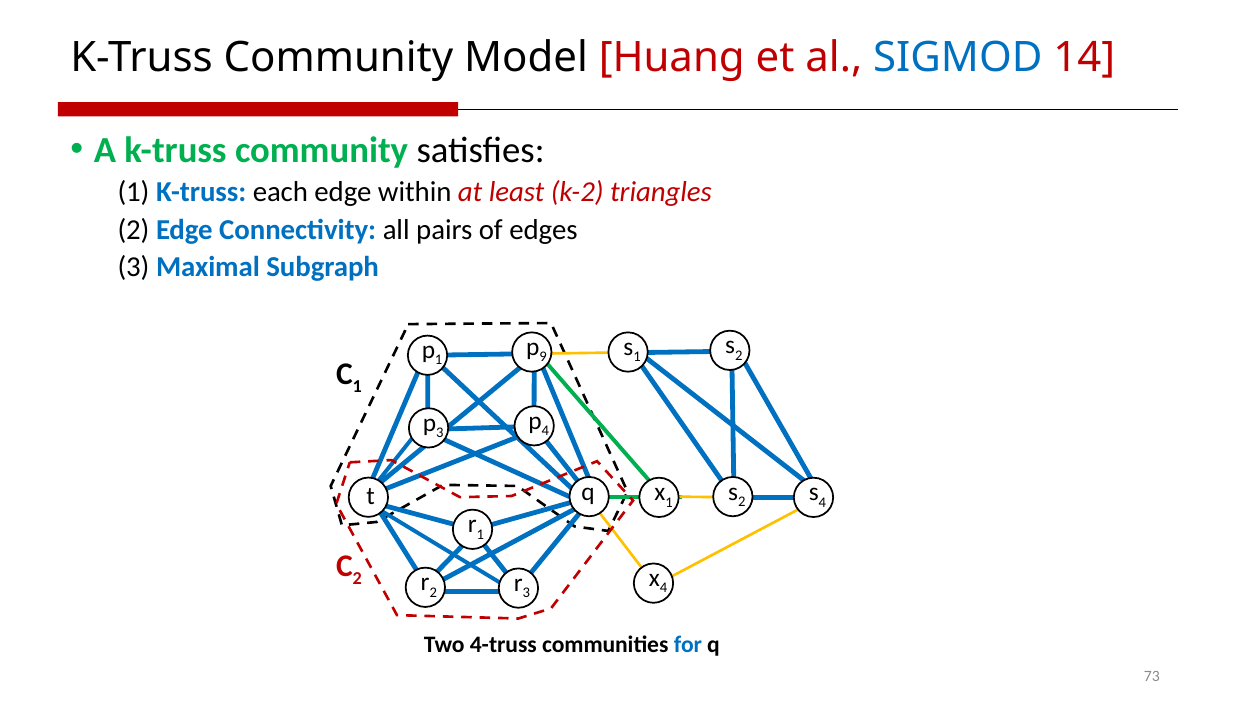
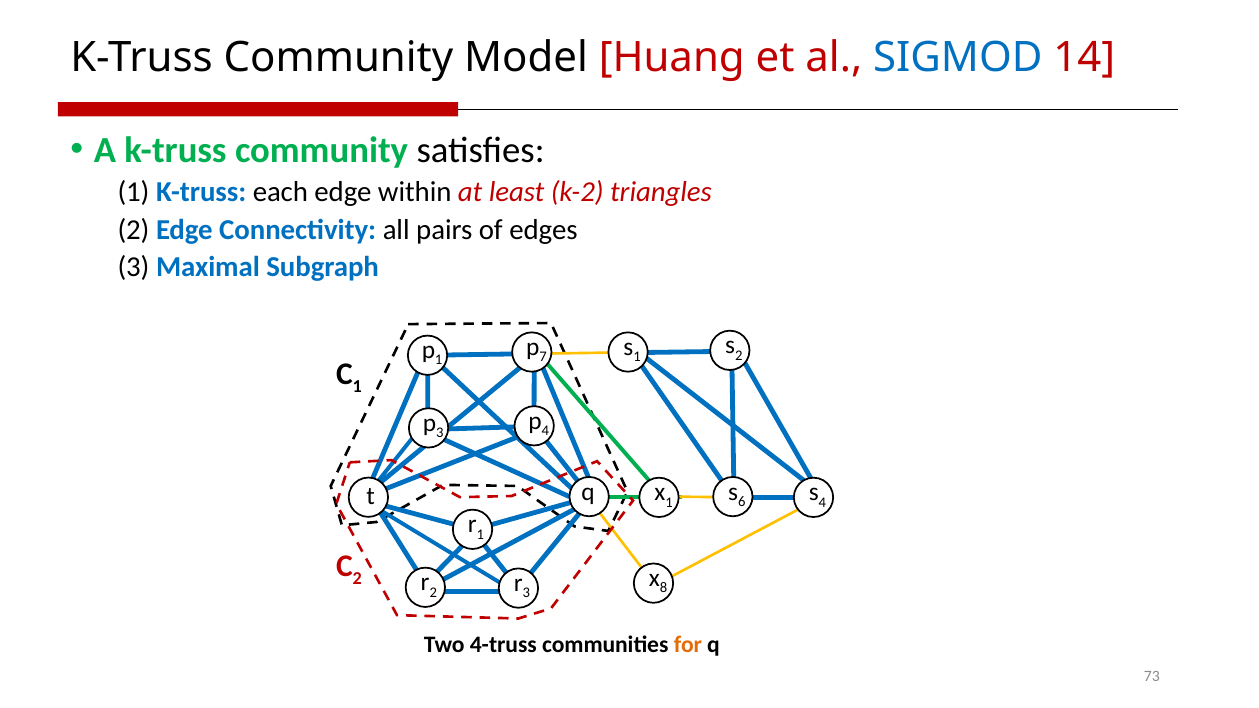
9: 9 -> 7
2 at (742, 502): 2 -> 6
4 at (664, 588): 4 -> 8
for colour: blue -> orange
